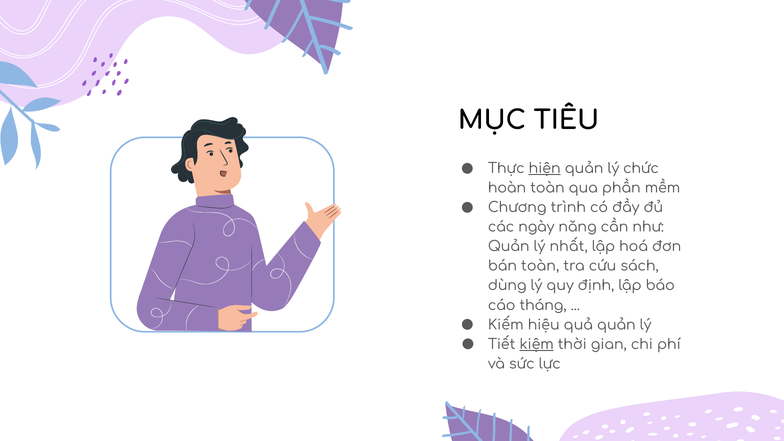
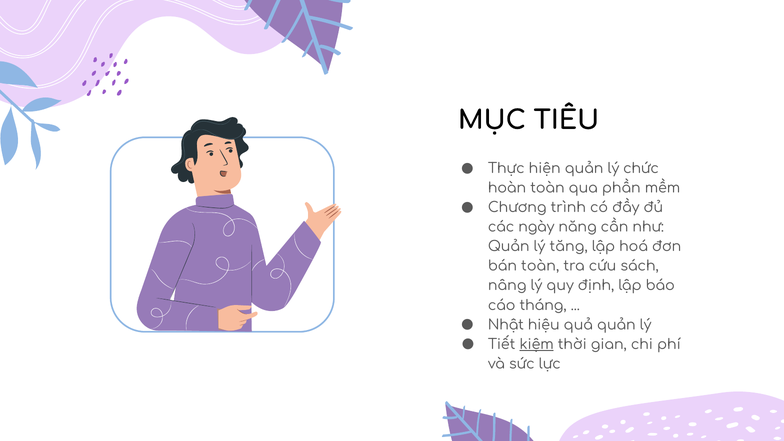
hiện underline: present -> none
nhất: nhất -> tăng
dùng: dùng -> nâng
Kiếm: Kiếm -> Nhật
